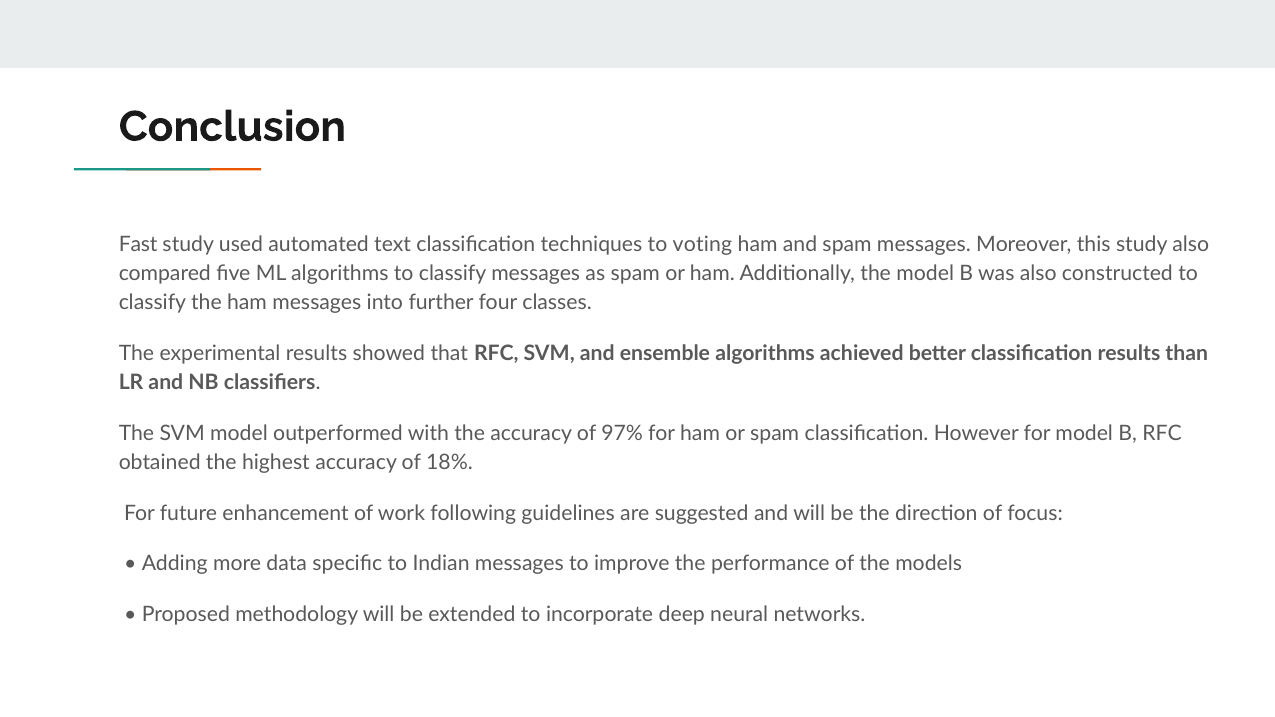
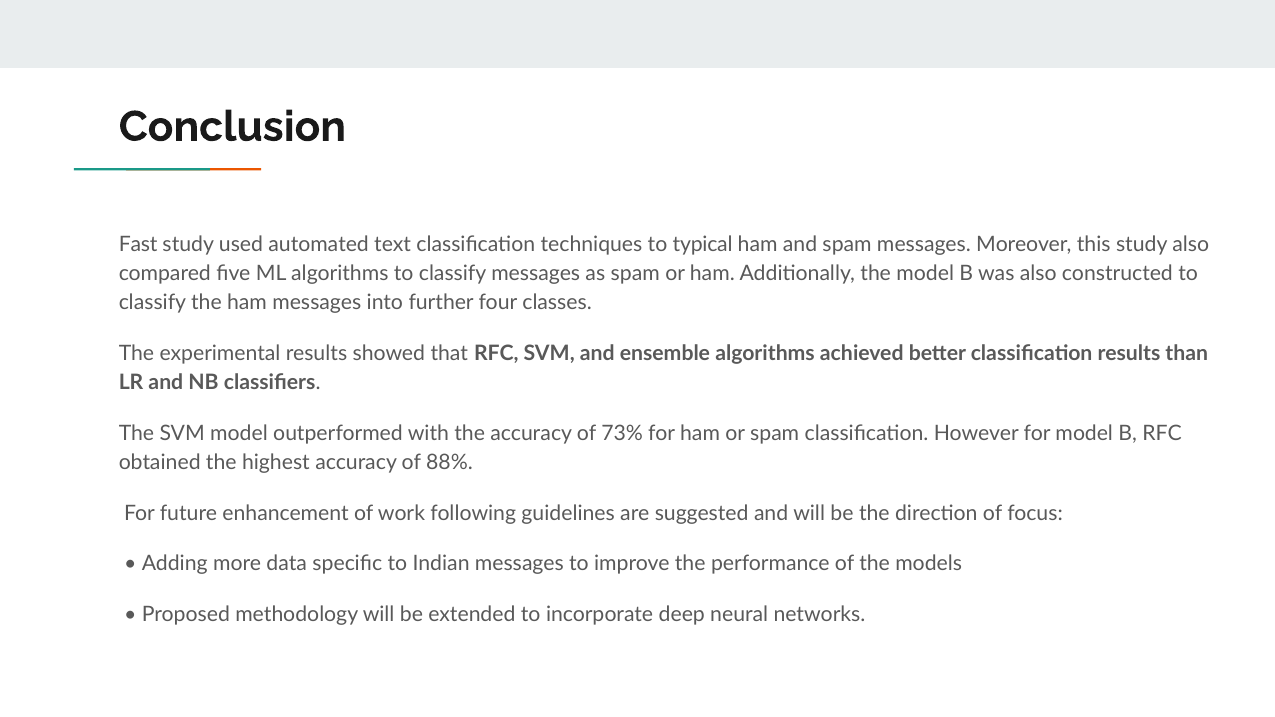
voting: voting -> typical
97%: 97% -> 73%
18%: 18% -> 88%
